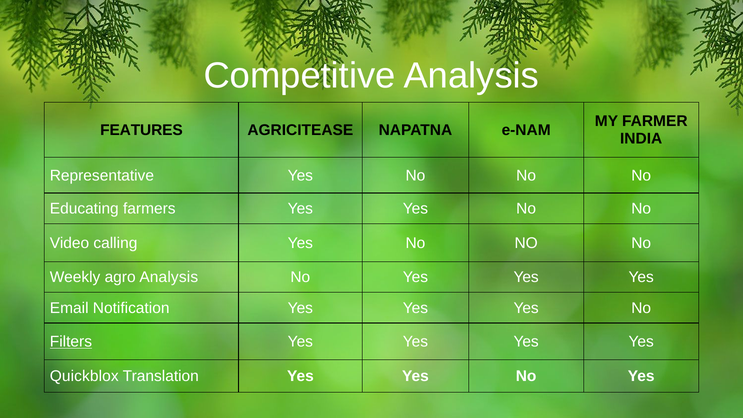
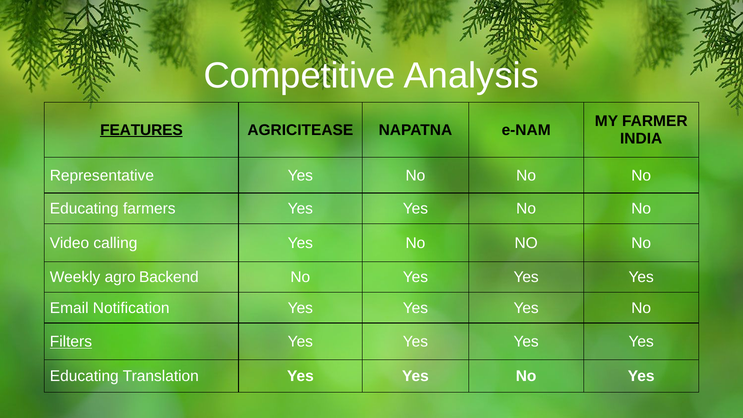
FEATURES underline: none -> present
agro Analysis: Analysis -> Backend
Quickblox at (84, 376): Quickblox -> Educating
